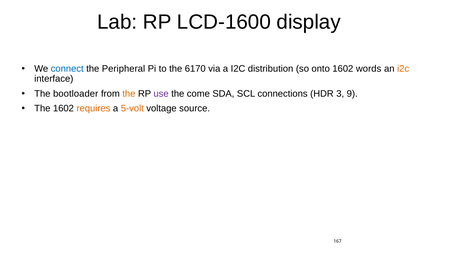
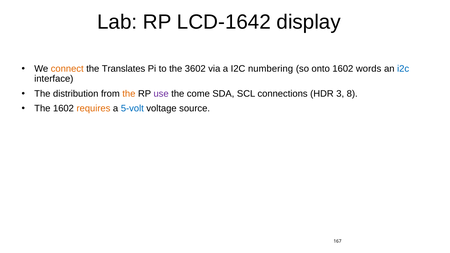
LCD-1600: LCD-1600 -> LCD-1642
connect colour: blue -> orange
Peripheral: Peripheral -> Translates
6170: 6170 -> 3602
distribution: distribution -> numbering
i2c at (403, 69) colour: orange -> blue
bootloader: bootloader -> distribution
9: 9 -> 8
5-volt colour: orange -> blue
